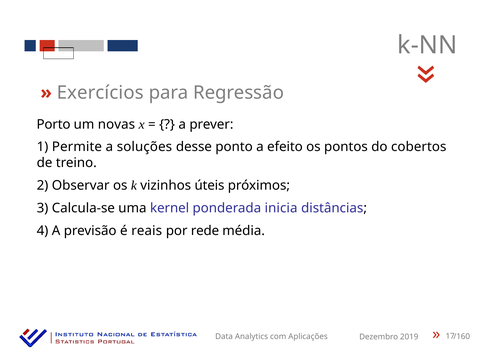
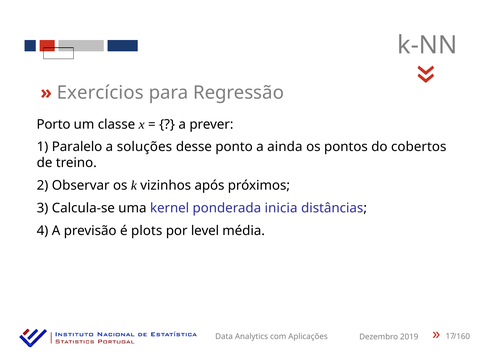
novas: novas -> classe
Permite: Permite -> Paralelo
efeito: efeito -> ainda
úteis: úteis -> após
reais: reais -> plots
rede: rede -> level
